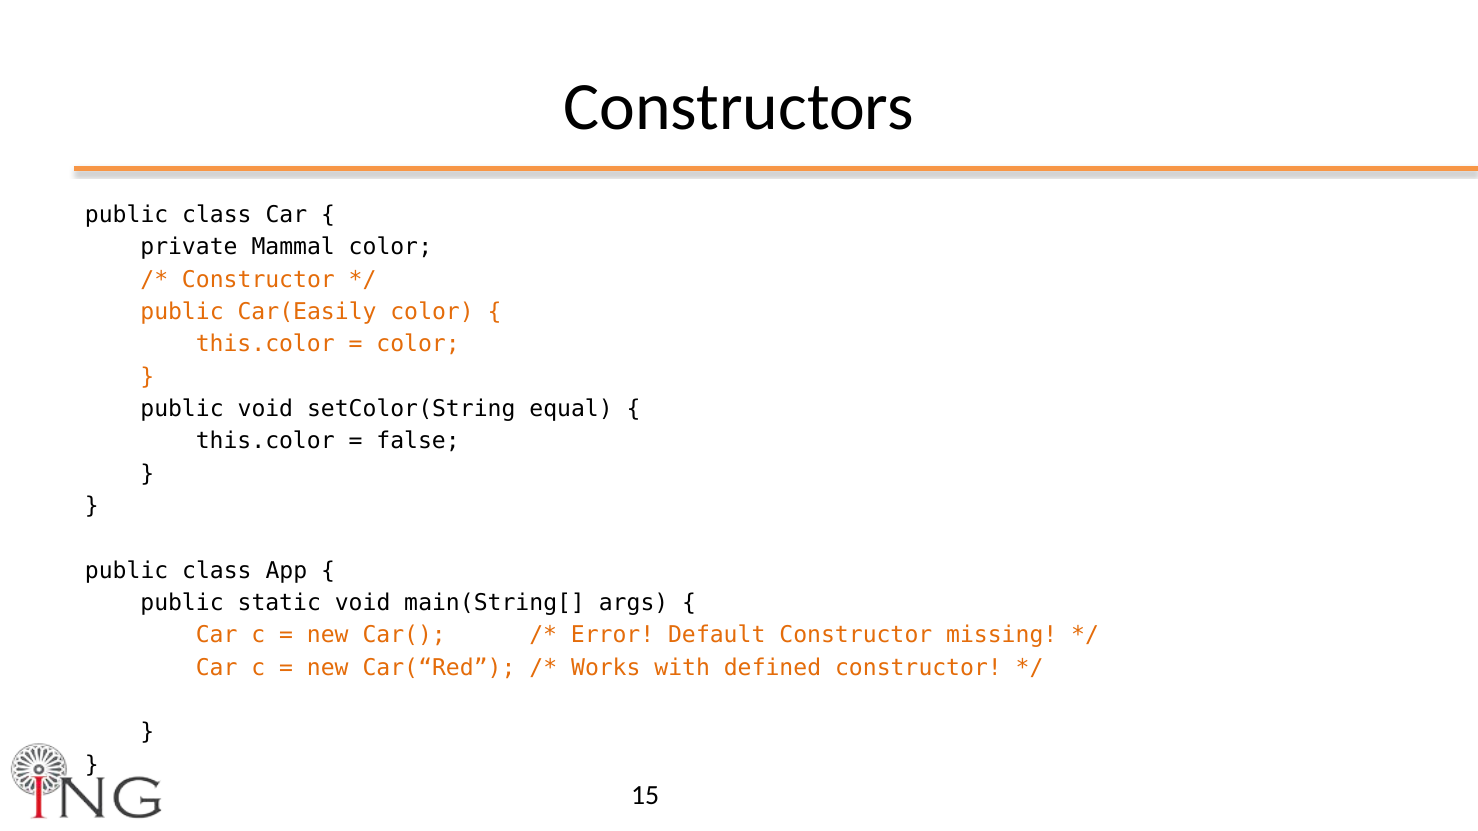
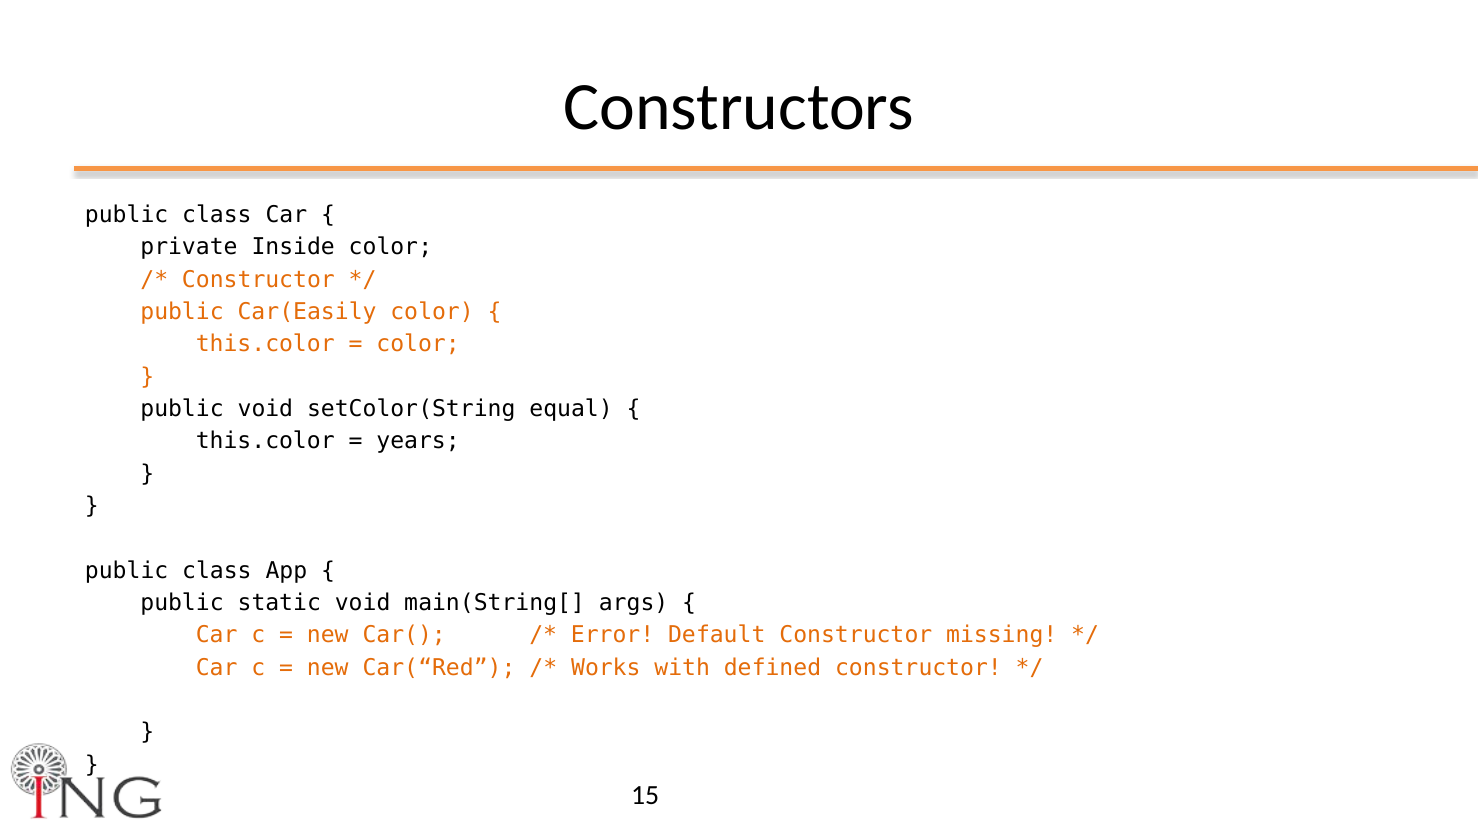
Mammal: Mammal -> Inside
false: false -> years
